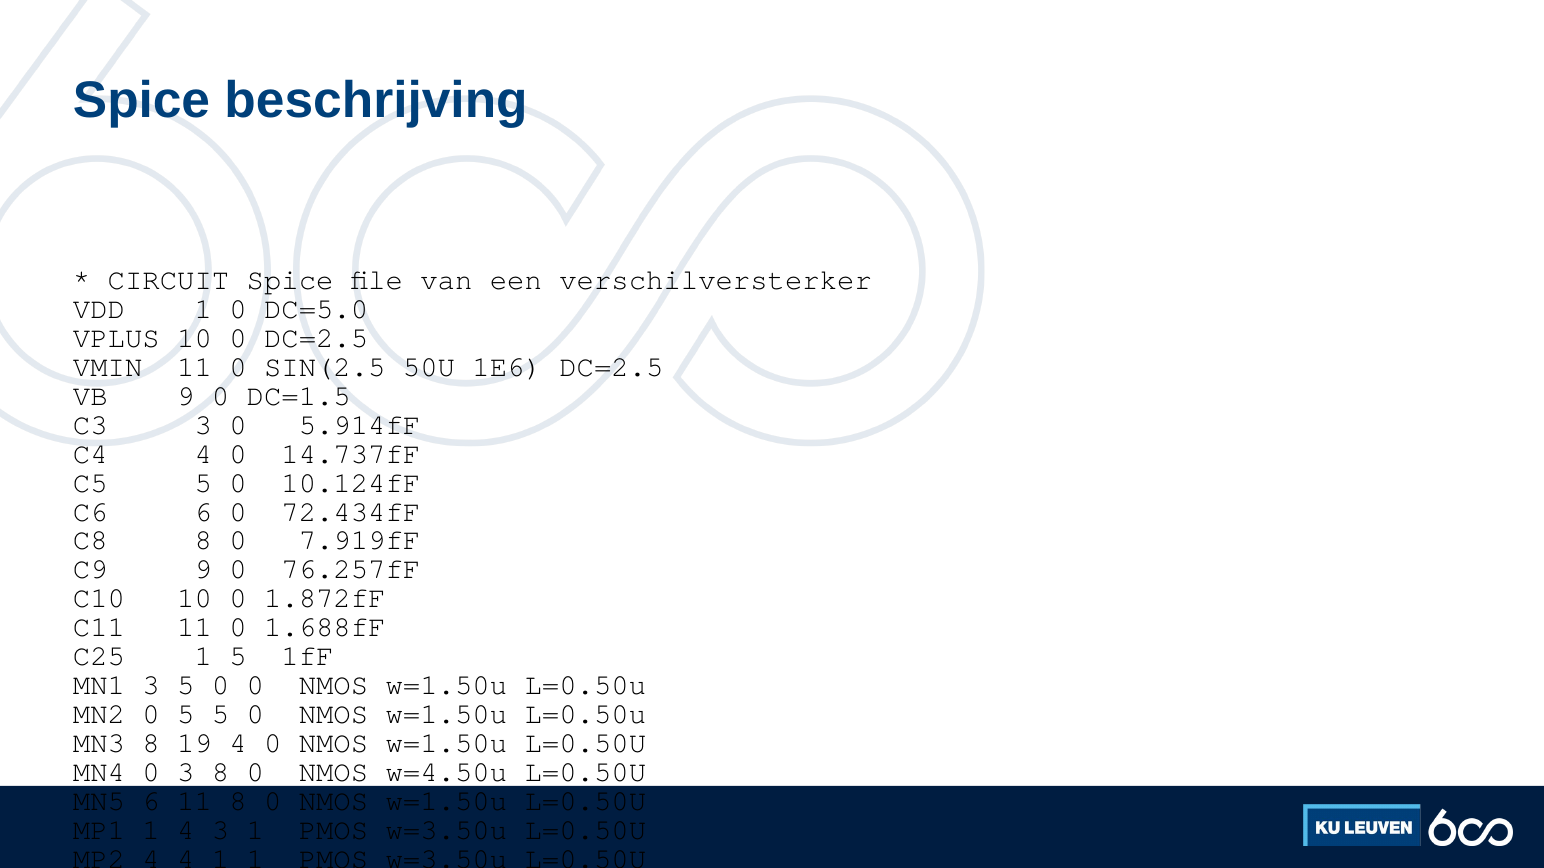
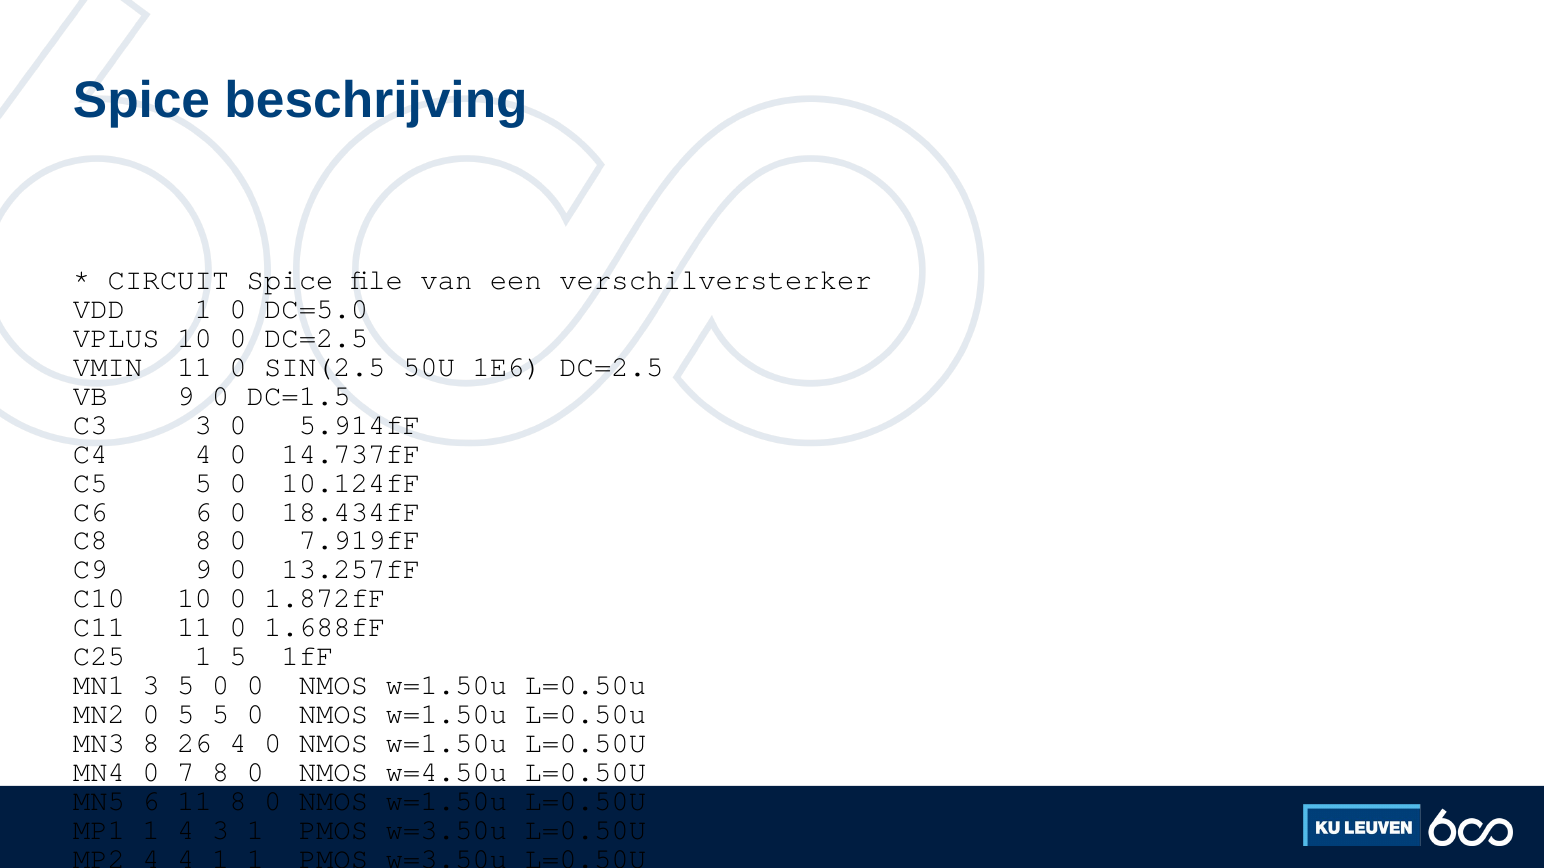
72.434fF: 72.434fF -> 18.434fF
76.257fF: 76.257fF -> 13.257fF
19: 19 -> 26
0 3: 3 -> 7
